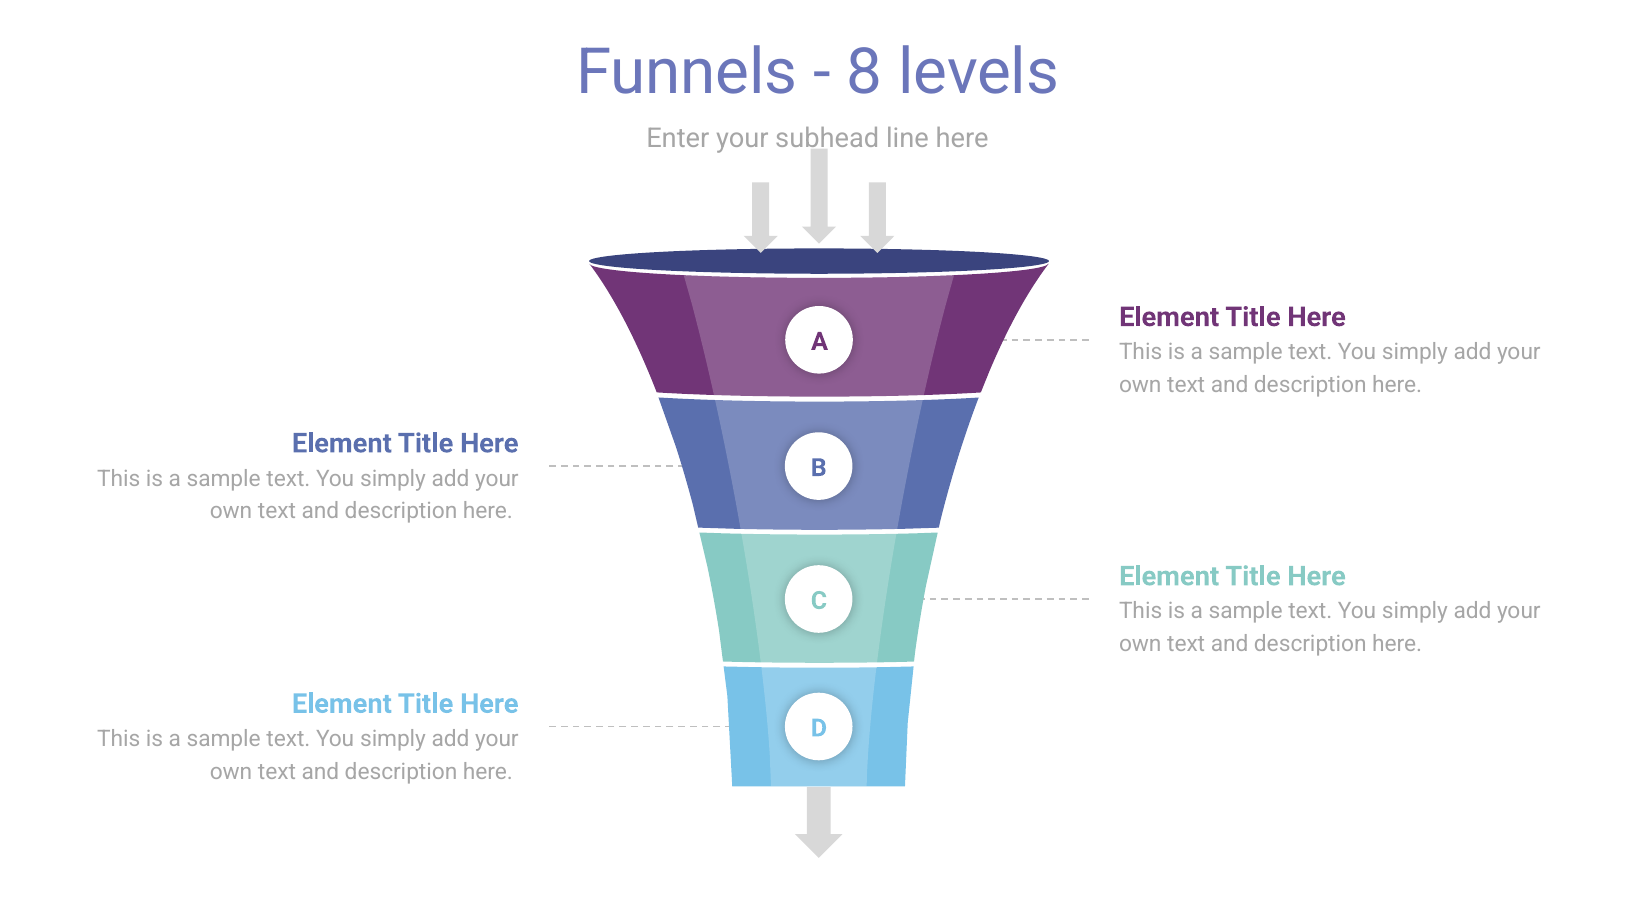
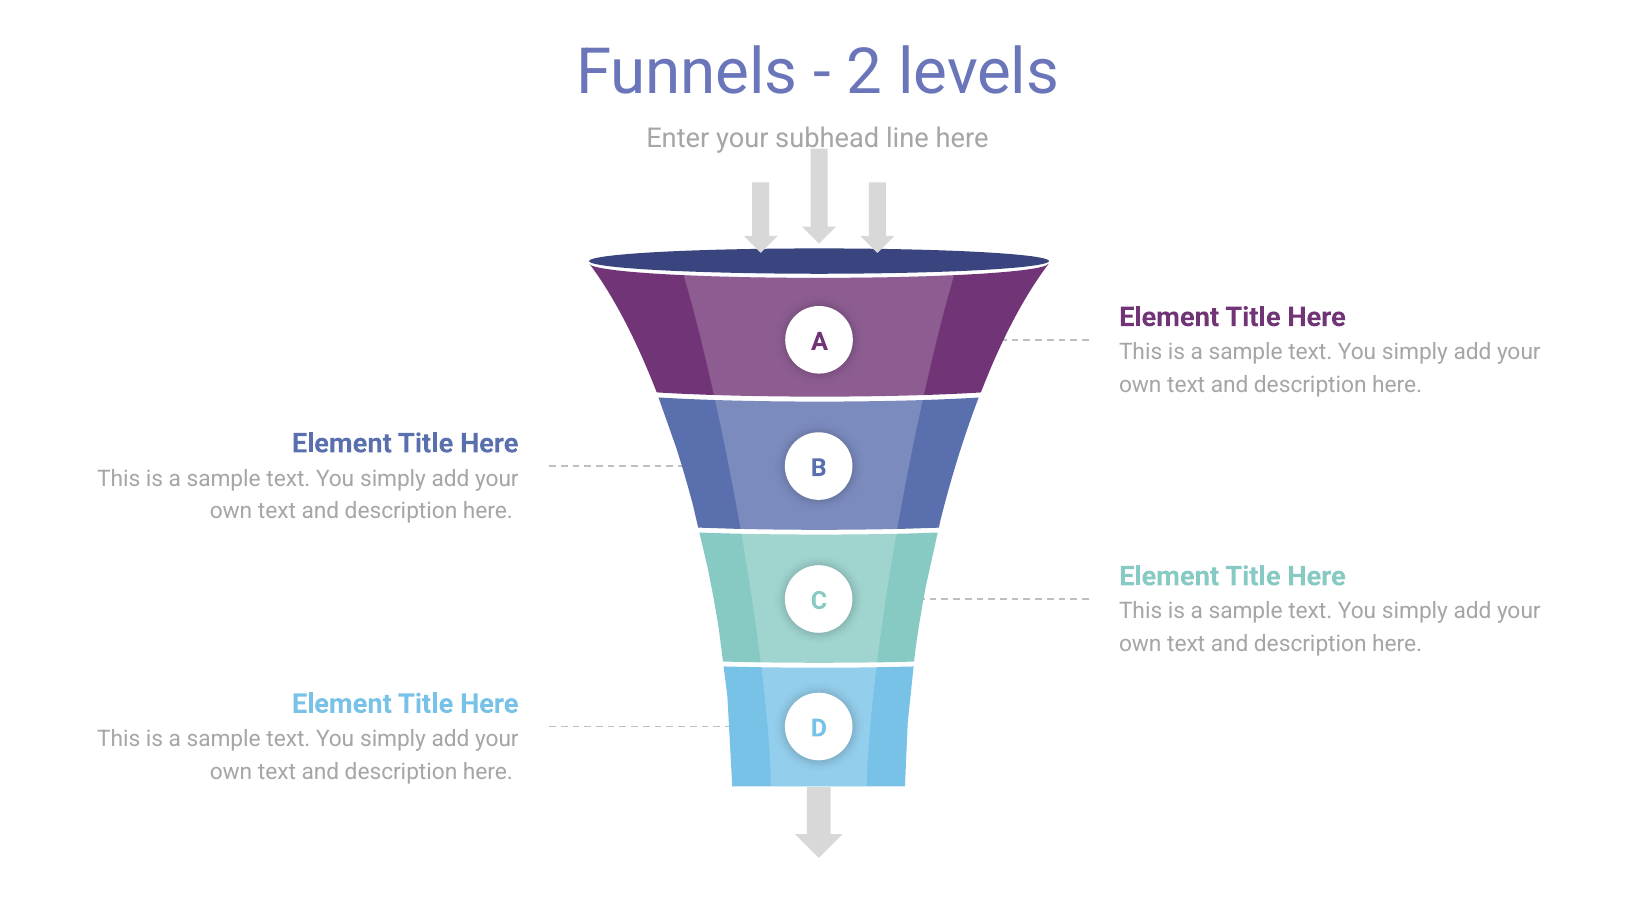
8: 8 -> 2
